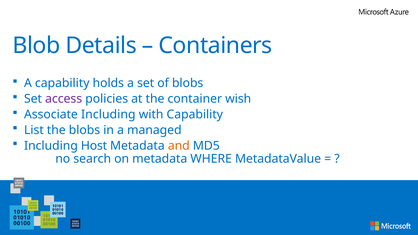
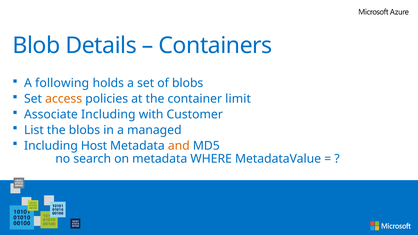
A capability: capability -> following
access colour: purple -> orange
wish: wish -> limit
with Capability: Capability -> Customer
